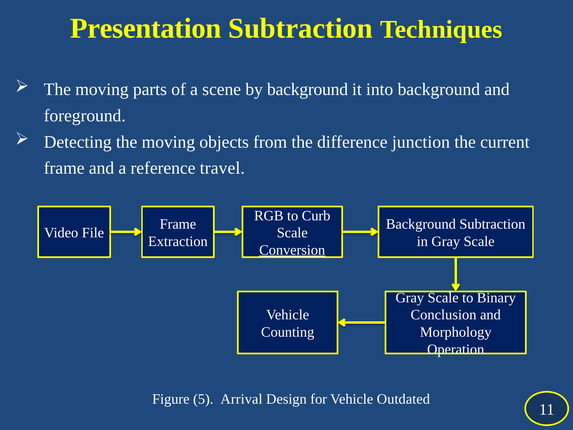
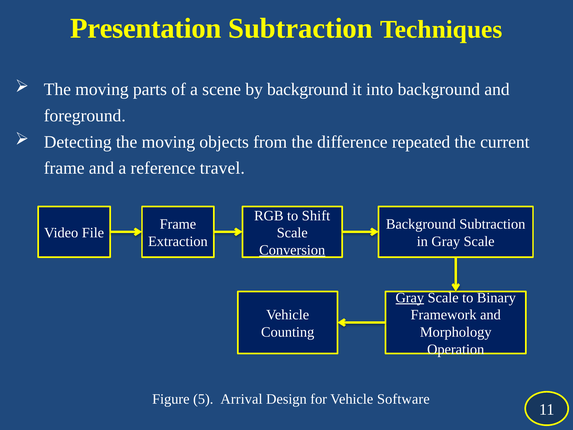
junction: junction -> repeated
Curb: Curb -> Shift
Gray at (410, 298) underline: none -> present
Conclusion: Conclusion -> Framework
Outdated: Outdated -> Software
